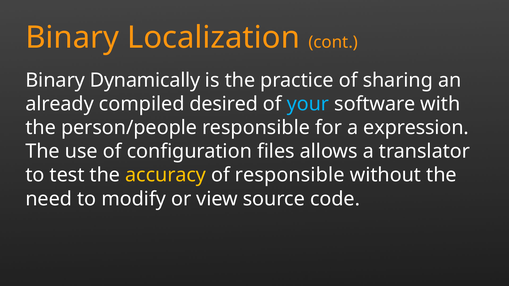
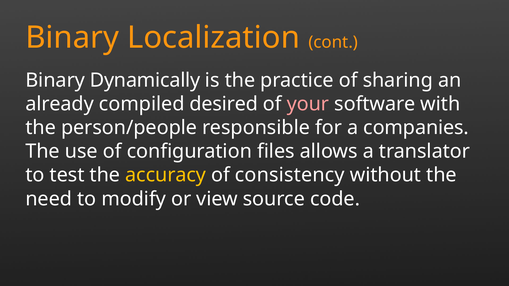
your colour: light blue -> pink
expression: expression -> companies
of responsible: responsible -> consistency
